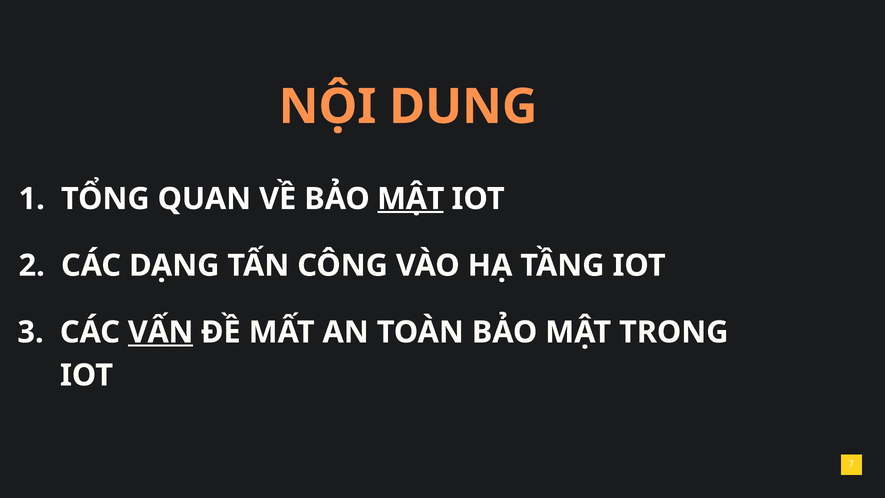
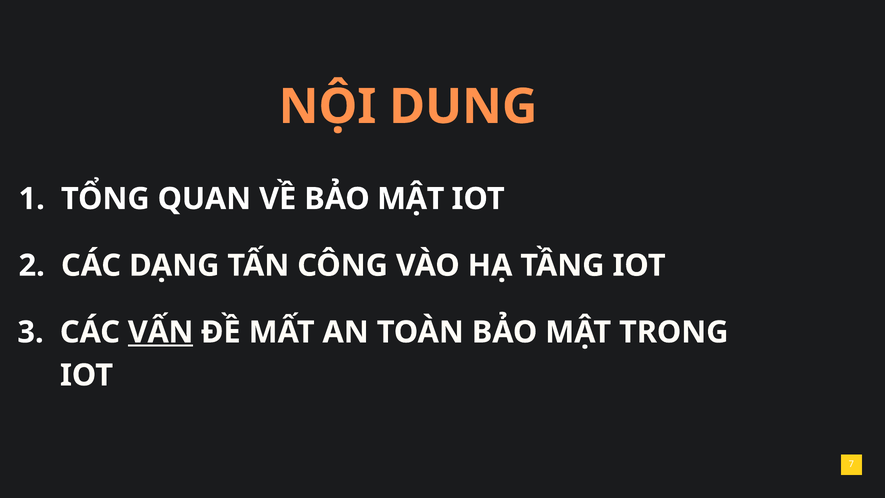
MẬT at (411, 199) underline: present -> none
